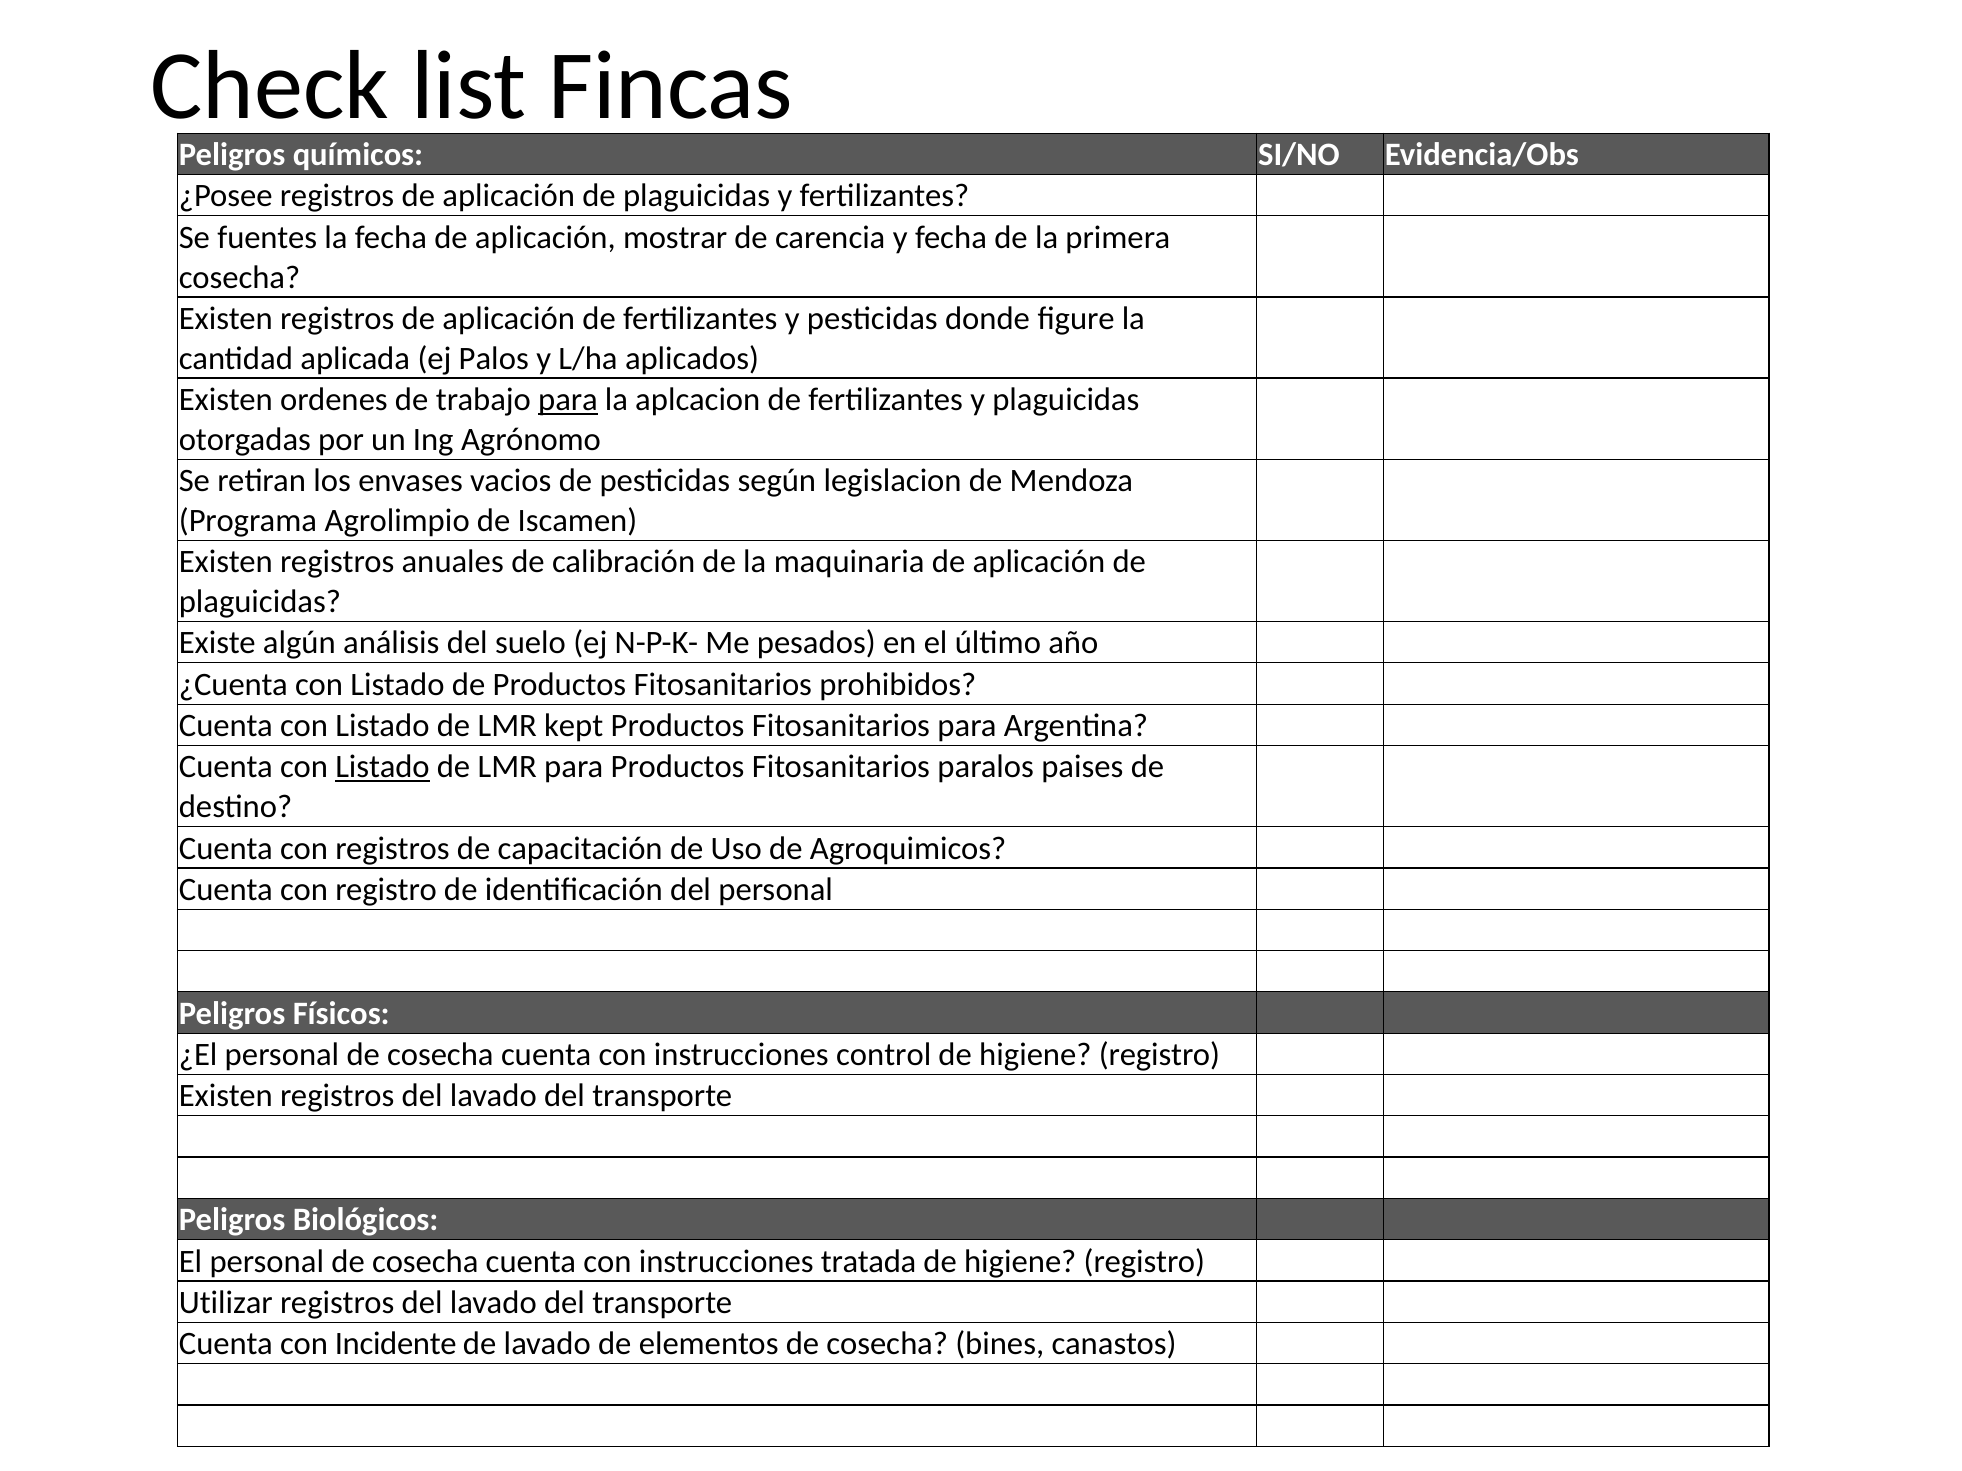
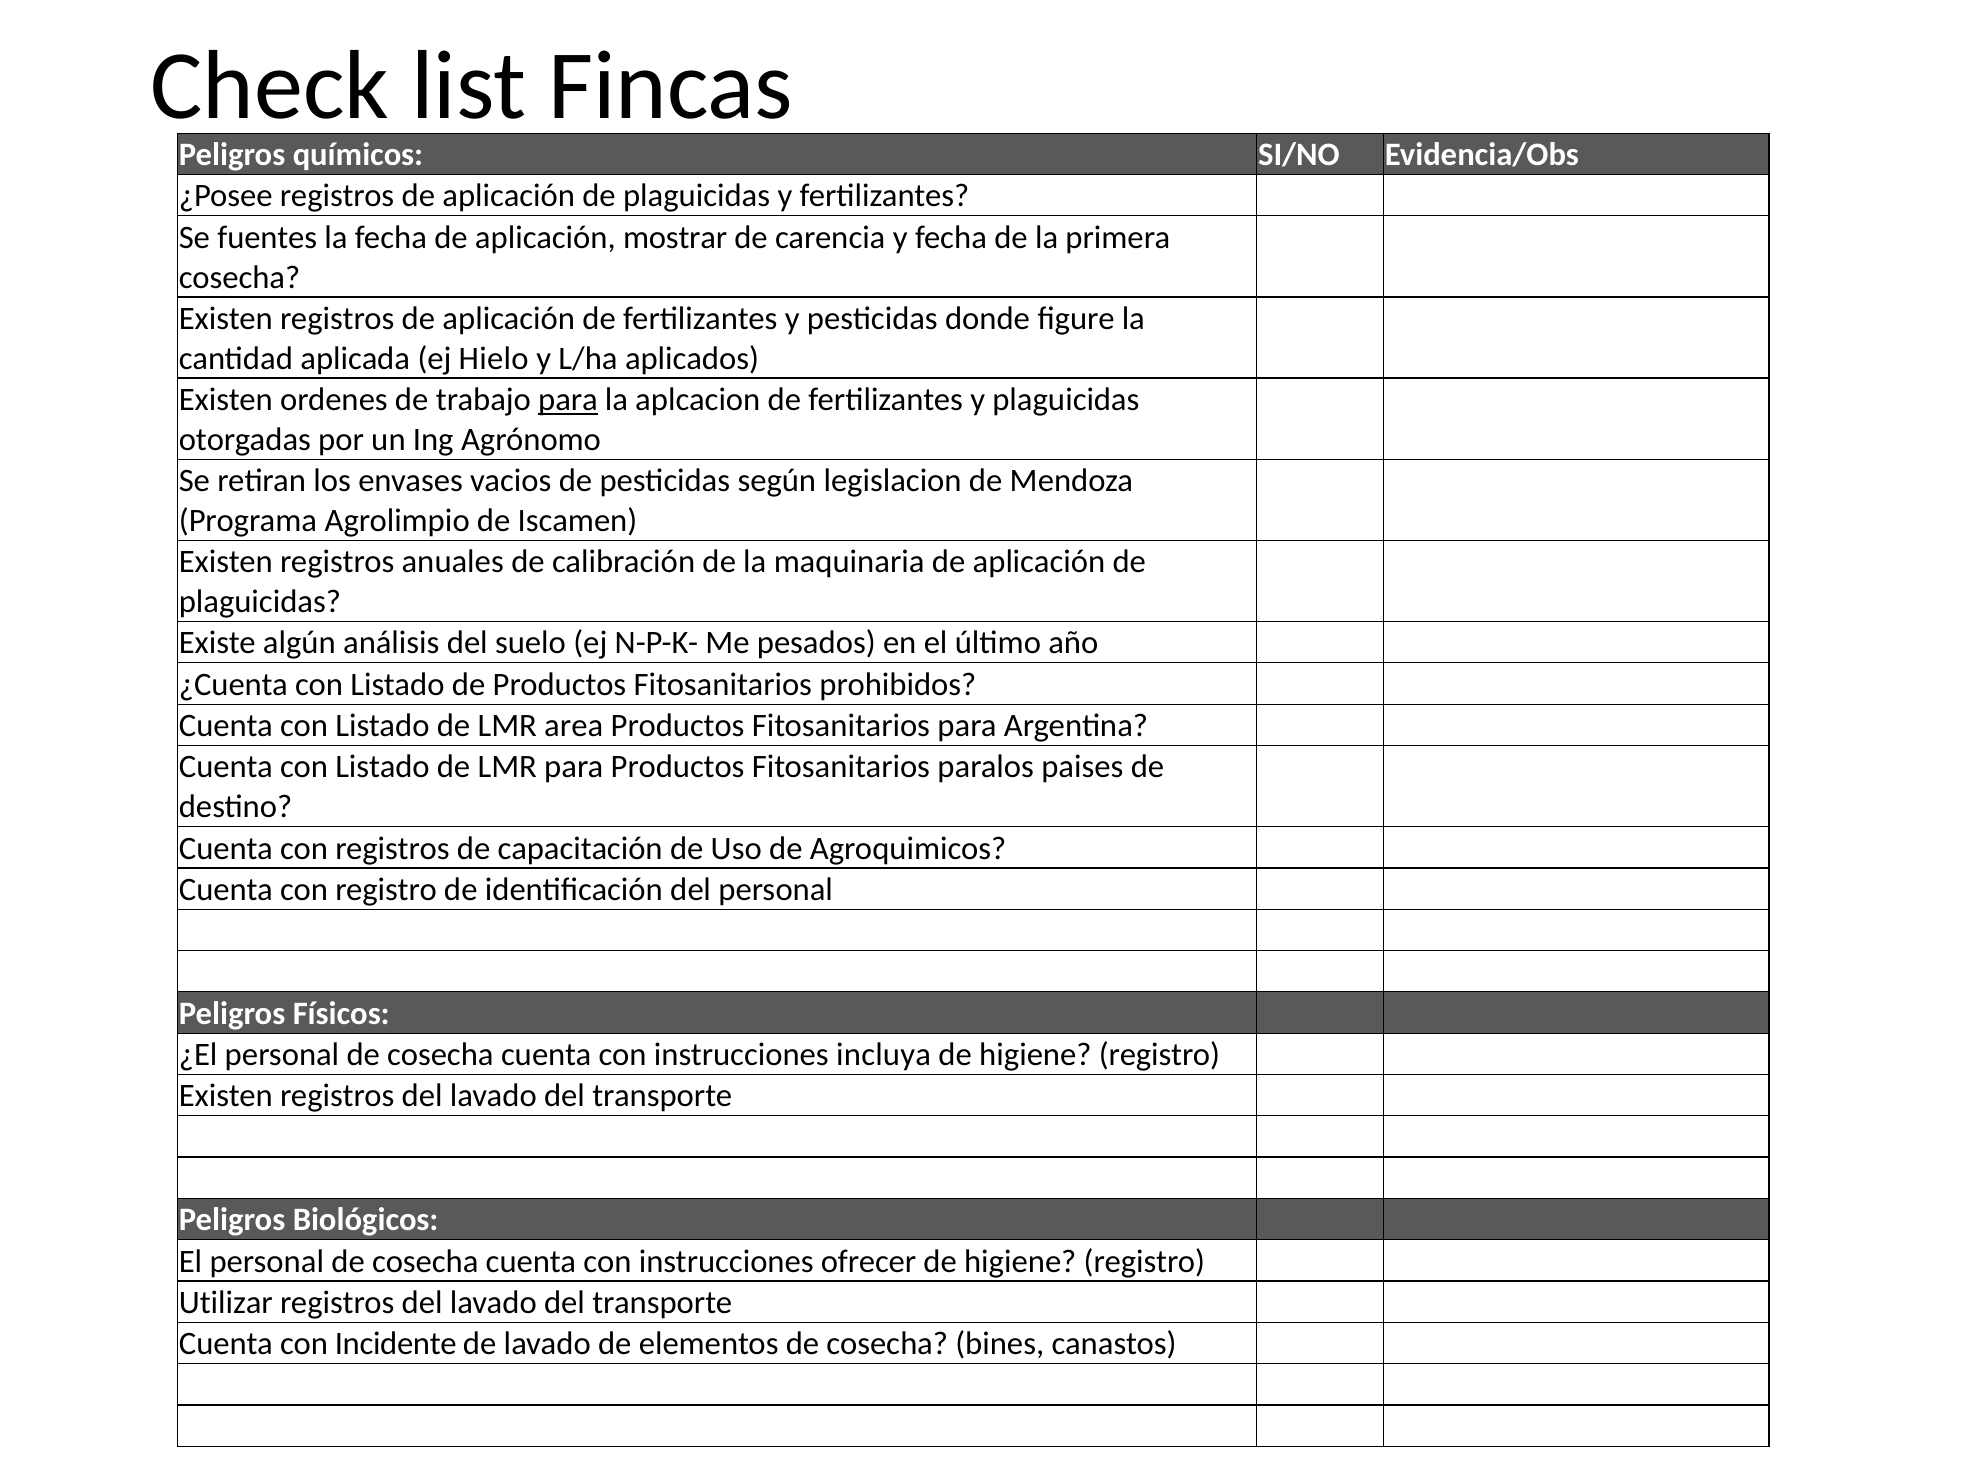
Palos: Palos -> Hielo
kept: kept -> area
Listado at (382, 767) underline: present -> none
control: control -> incluya
tratada: tratada -> ofrecer
